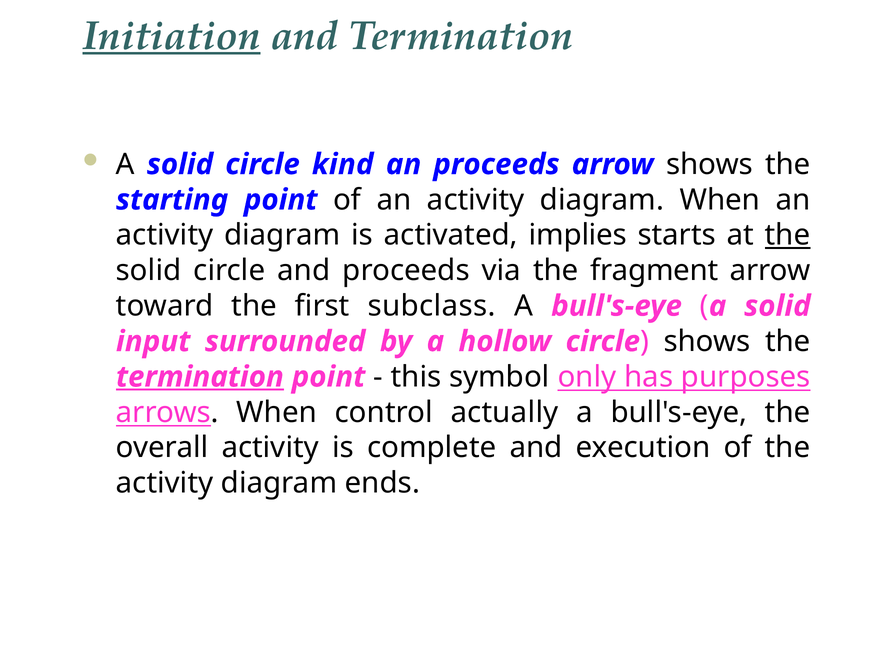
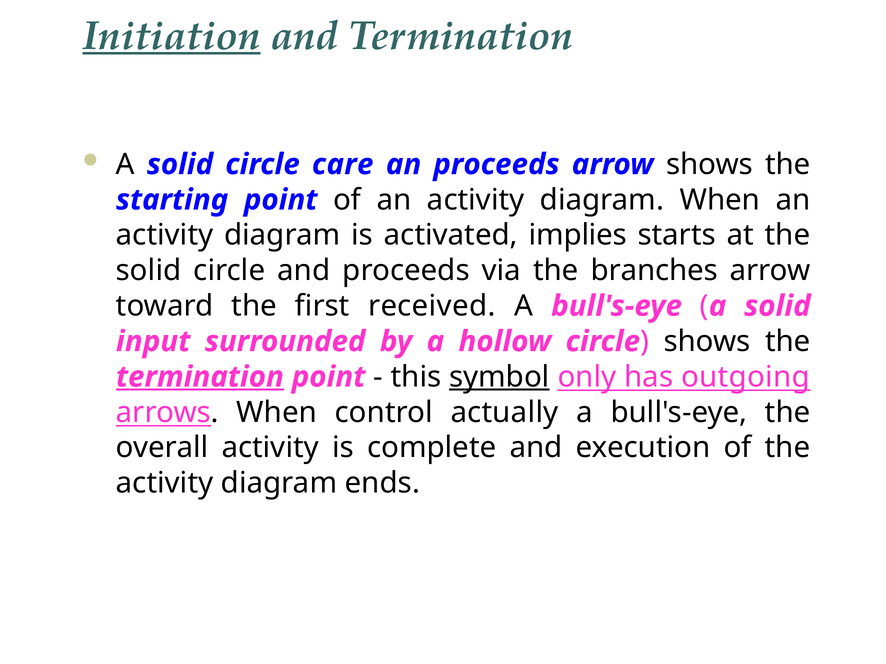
kind: kind -> care
the at (788, 235) underline: present -> none
fragment: fragment -> branches
subclass: subclass -> received
symbol underline: none -> present
purposes: purposes -> outgoing
